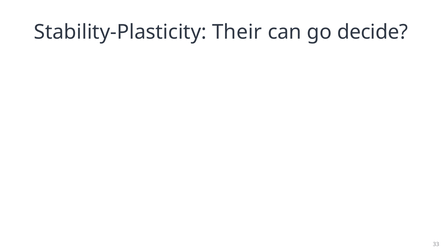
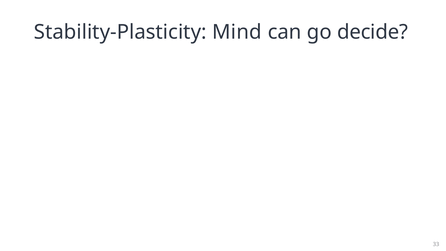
Their: Their -> Mind
